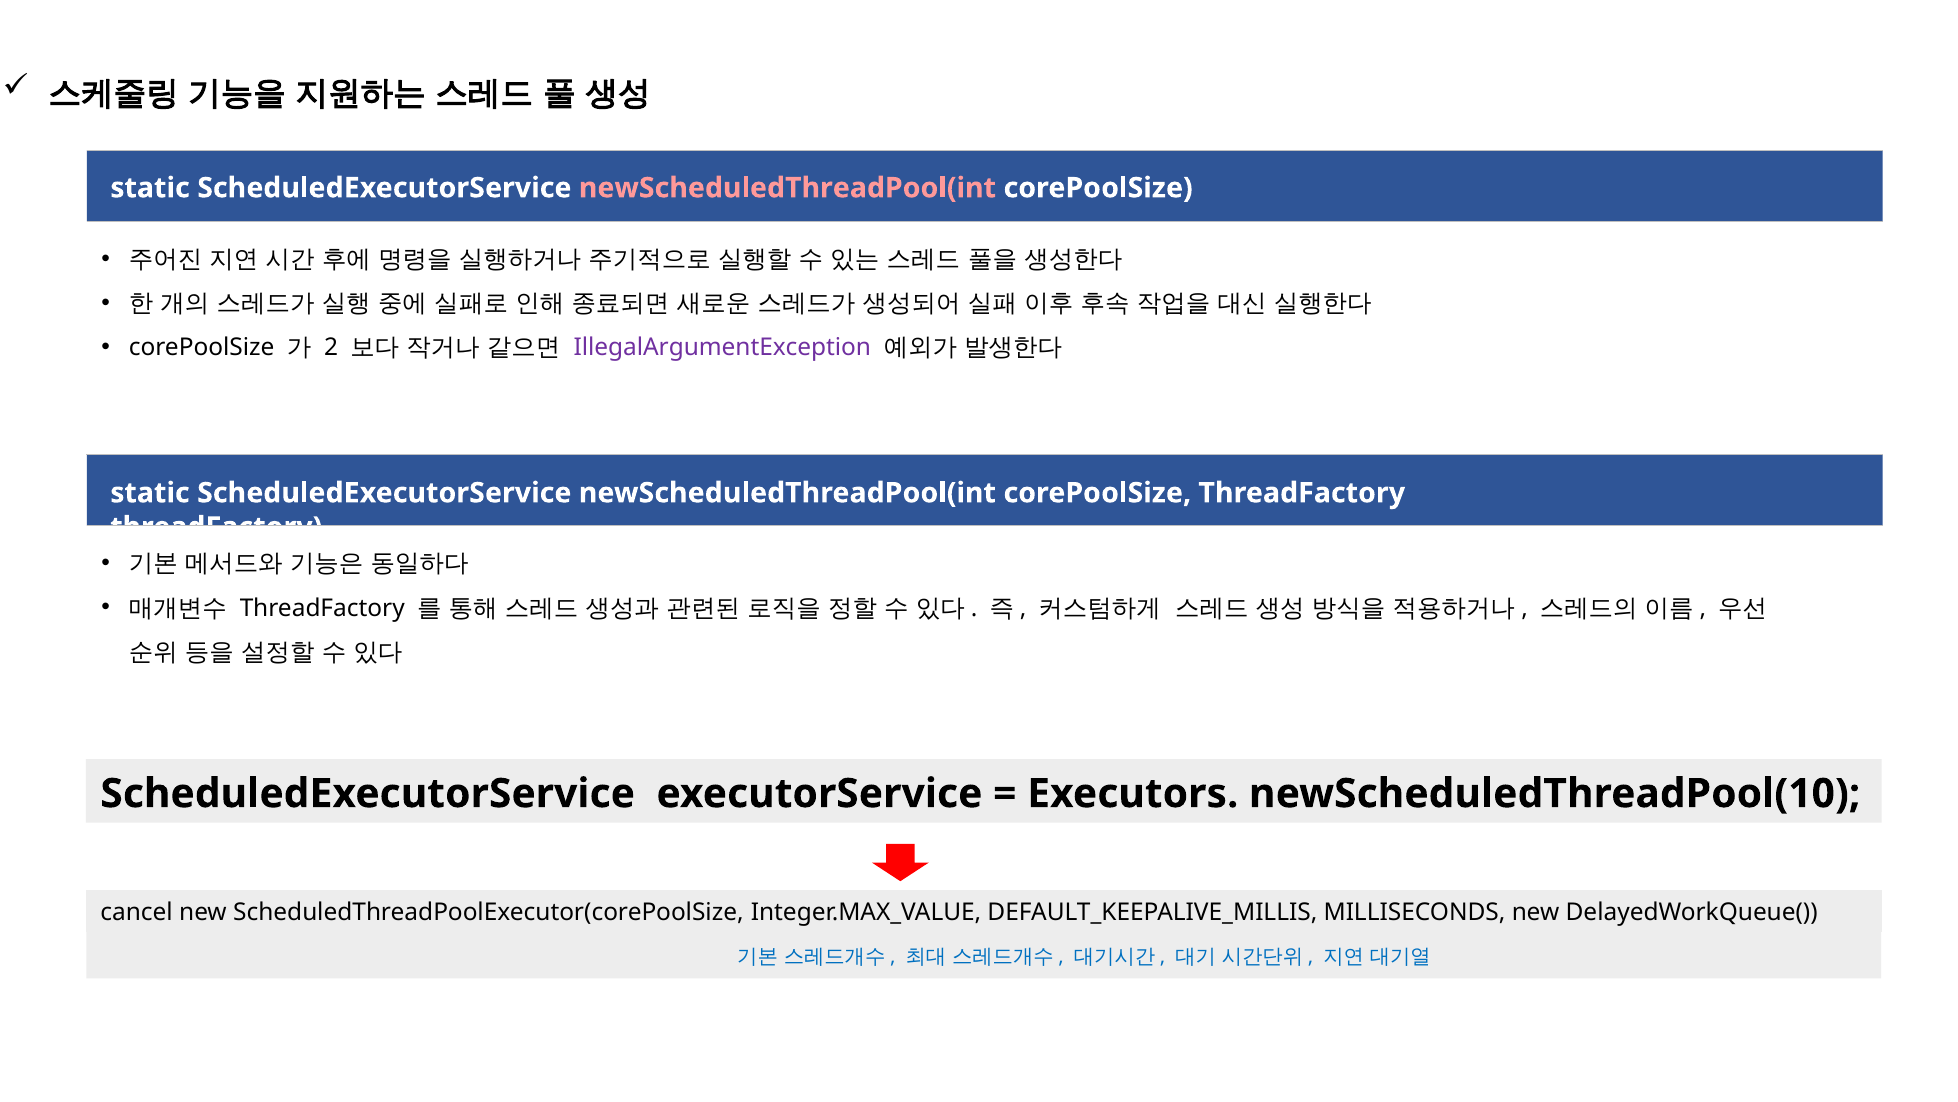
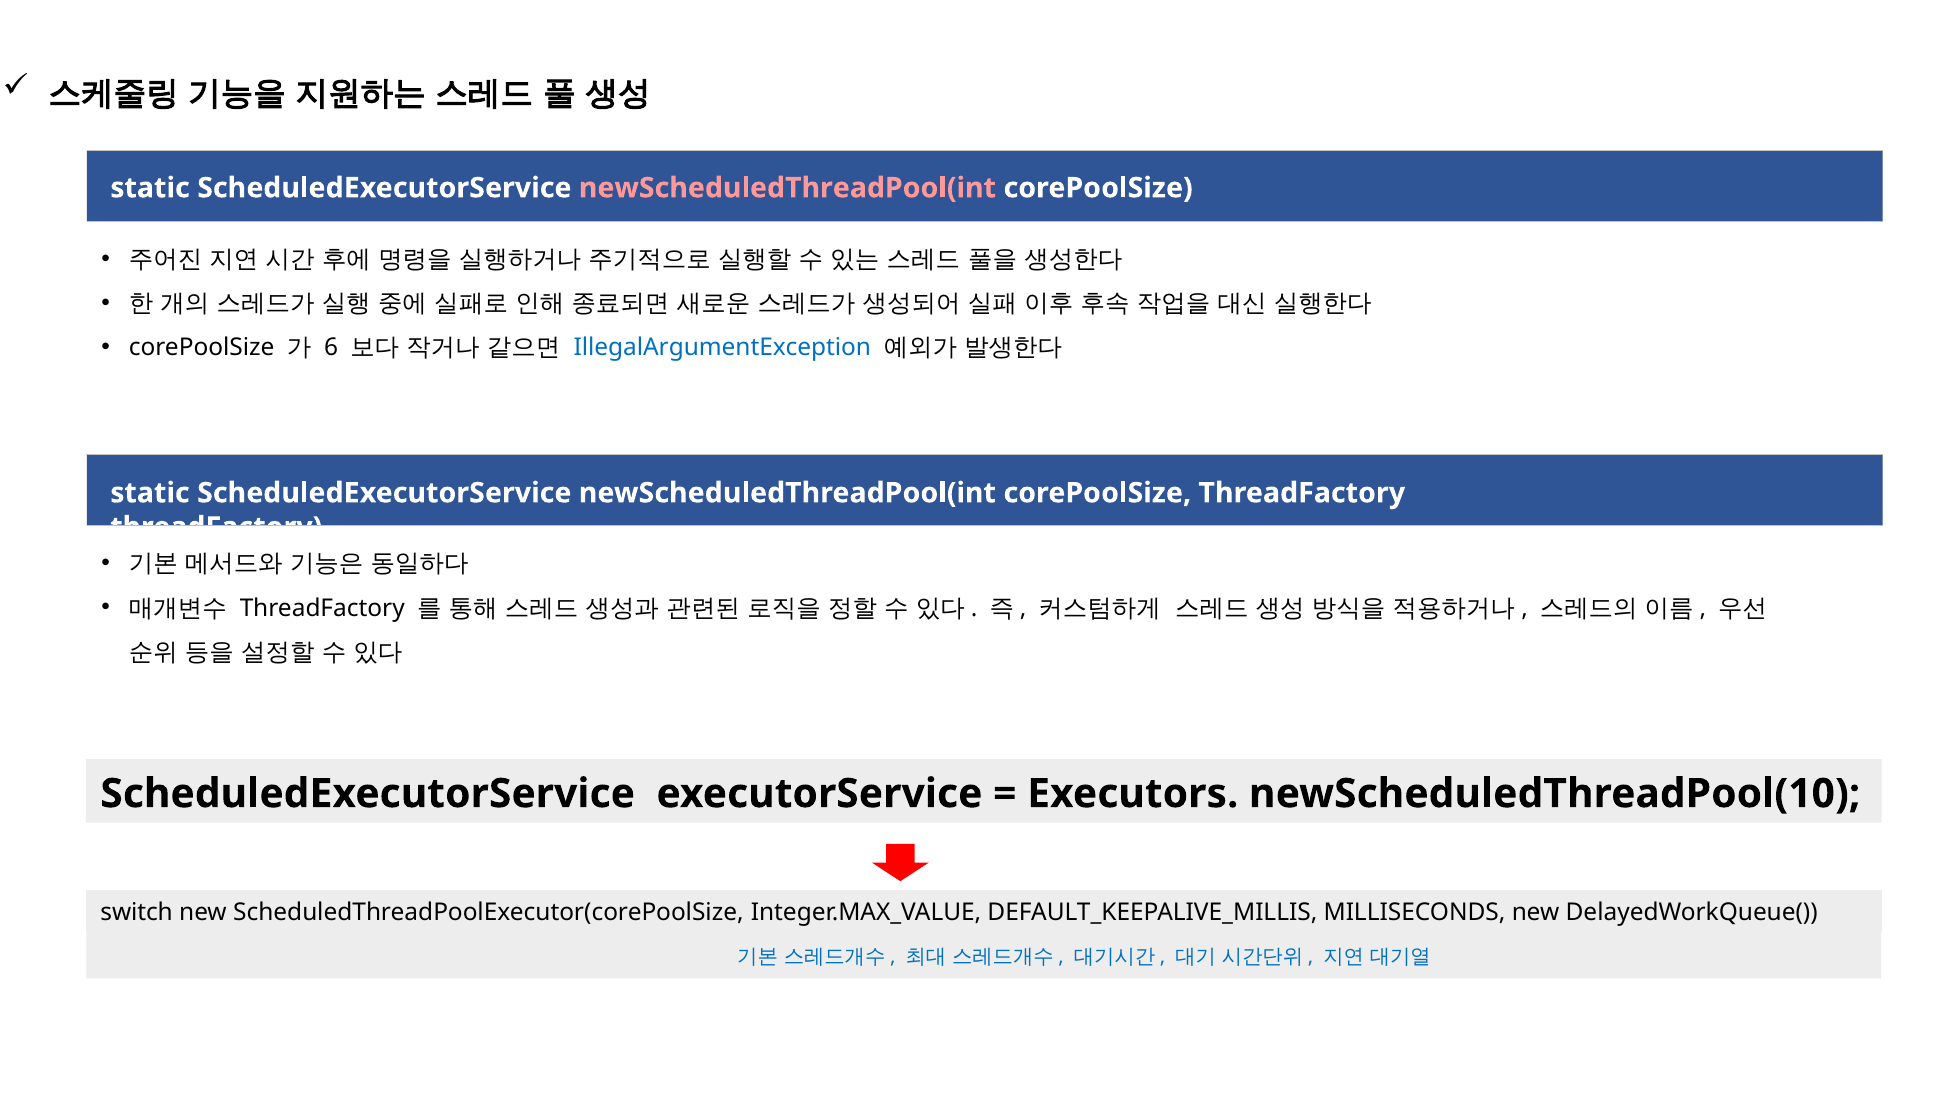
2: 2 -> 6
IllegalArgumentException colour: purple -> blue
cancel: cancel -> switch
